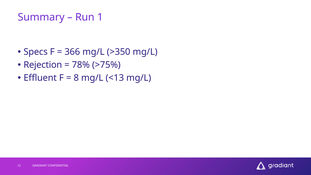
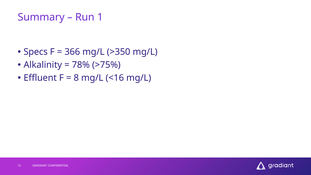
Rejection: Rejection -> Alkalinity
<13: <13 -> <16
